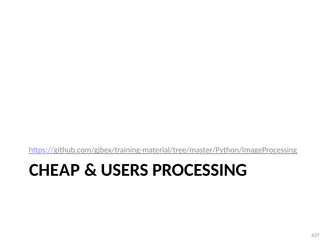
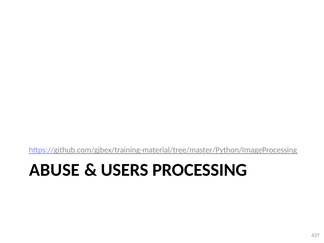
CHEAP: CHEAP -> ABUSE
